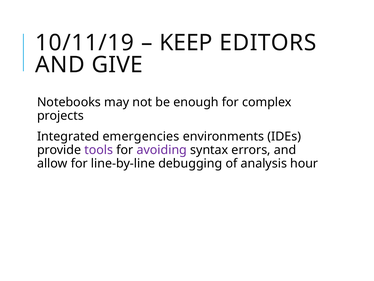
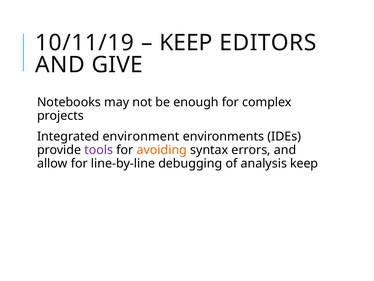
emergencies: emergencies -> environment
avoiding colour: purple -> orange
analysis hour: hour -> keep
